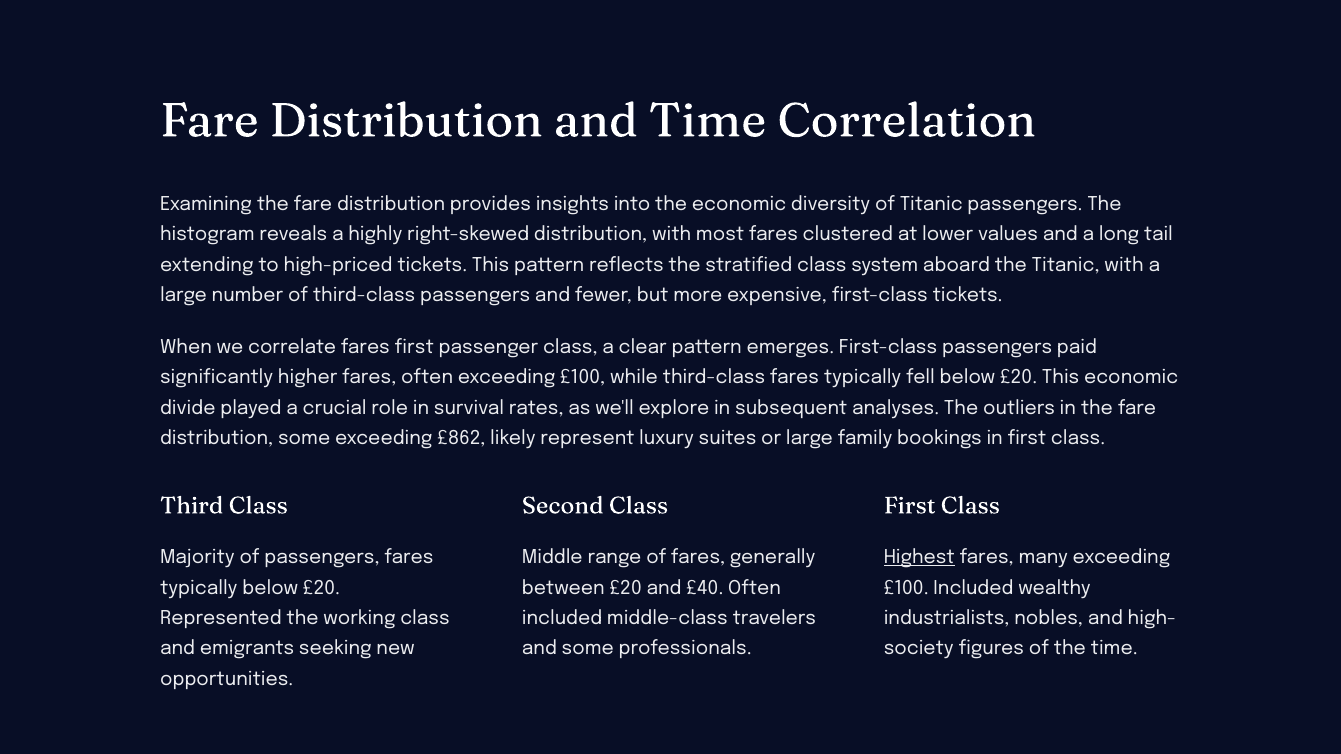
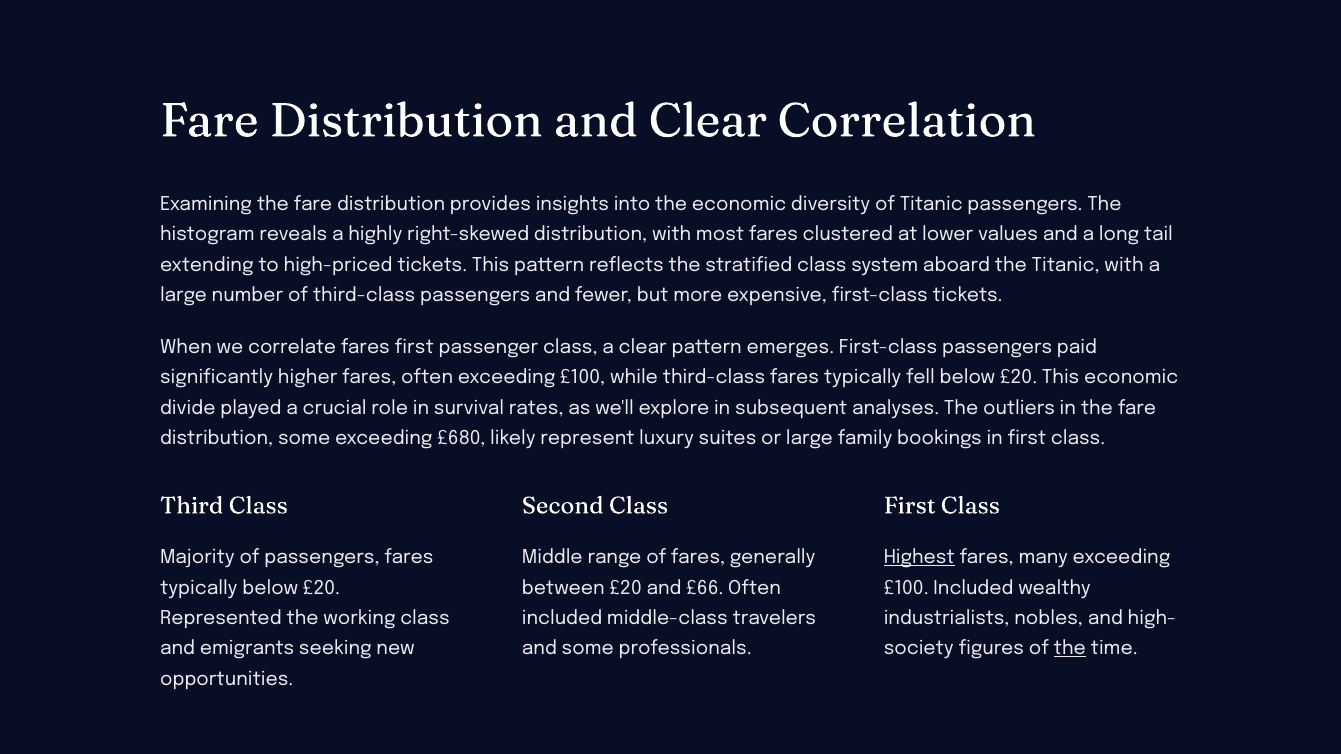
and Time: Time -> Clear
£862: £862 -> £680
£40: £40 -> £66
the at (1070, 649) underline: none -> present
